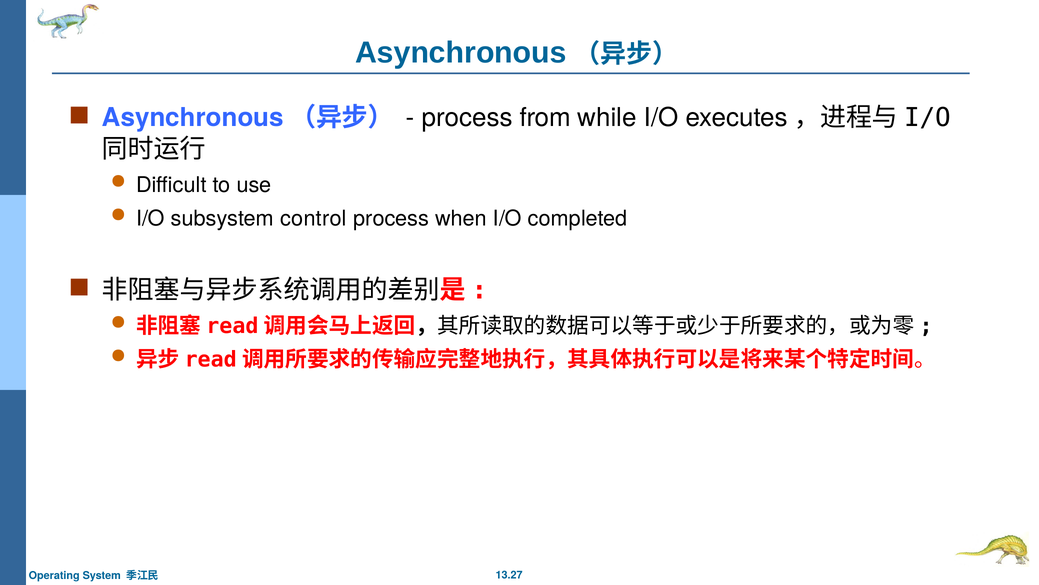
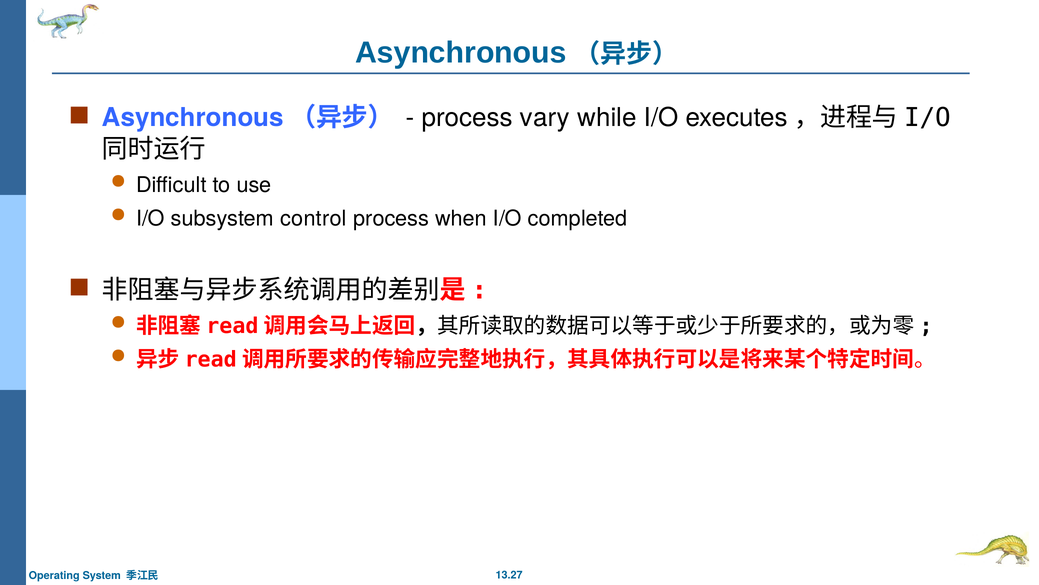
from: from -> vary
